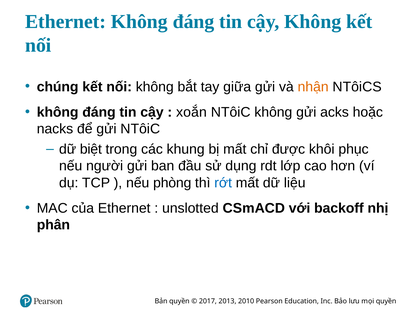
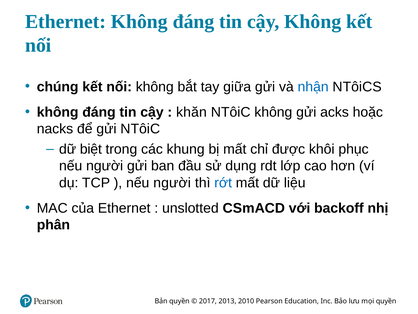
nhận colour: orange -> blue
xoắn: xoắn -> khăn
phòng at (172, 182): phòng -> người
